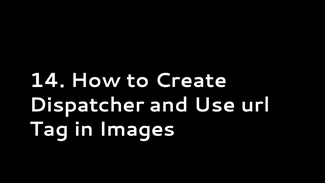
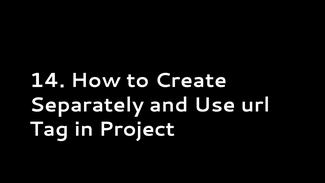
Dispatcher: Dispatcher -> Separately
Images: Images -> Project
